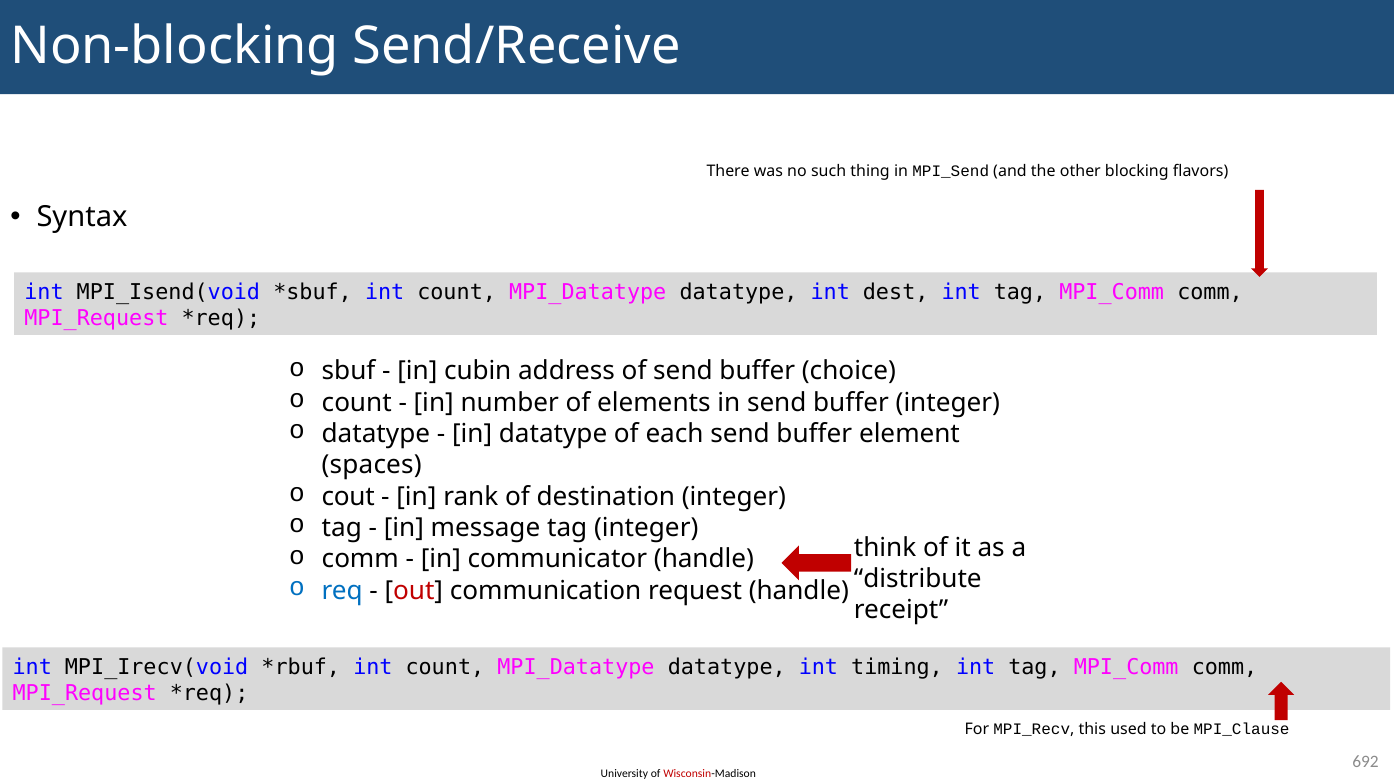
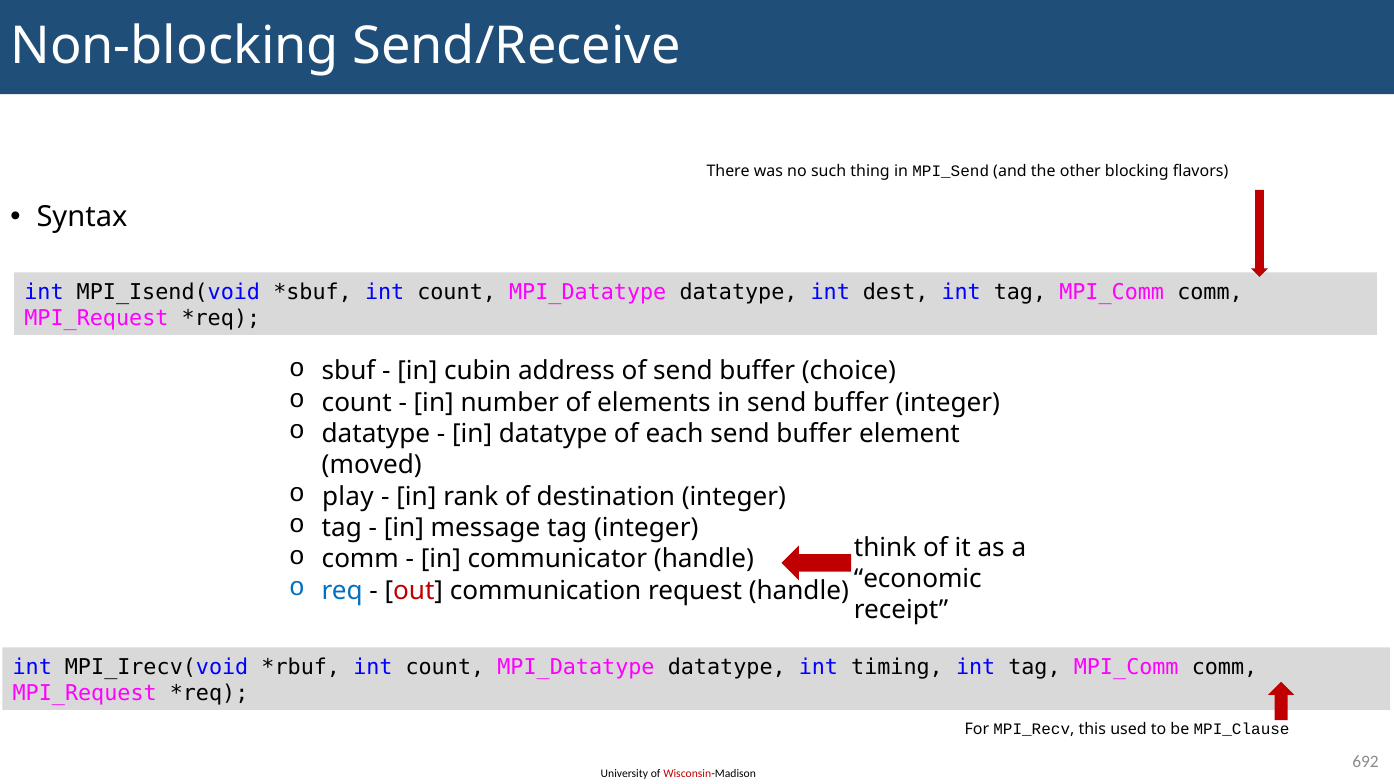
spaces: spaces -> moved
cout: cout -> play
distribute: distribute -> economic
